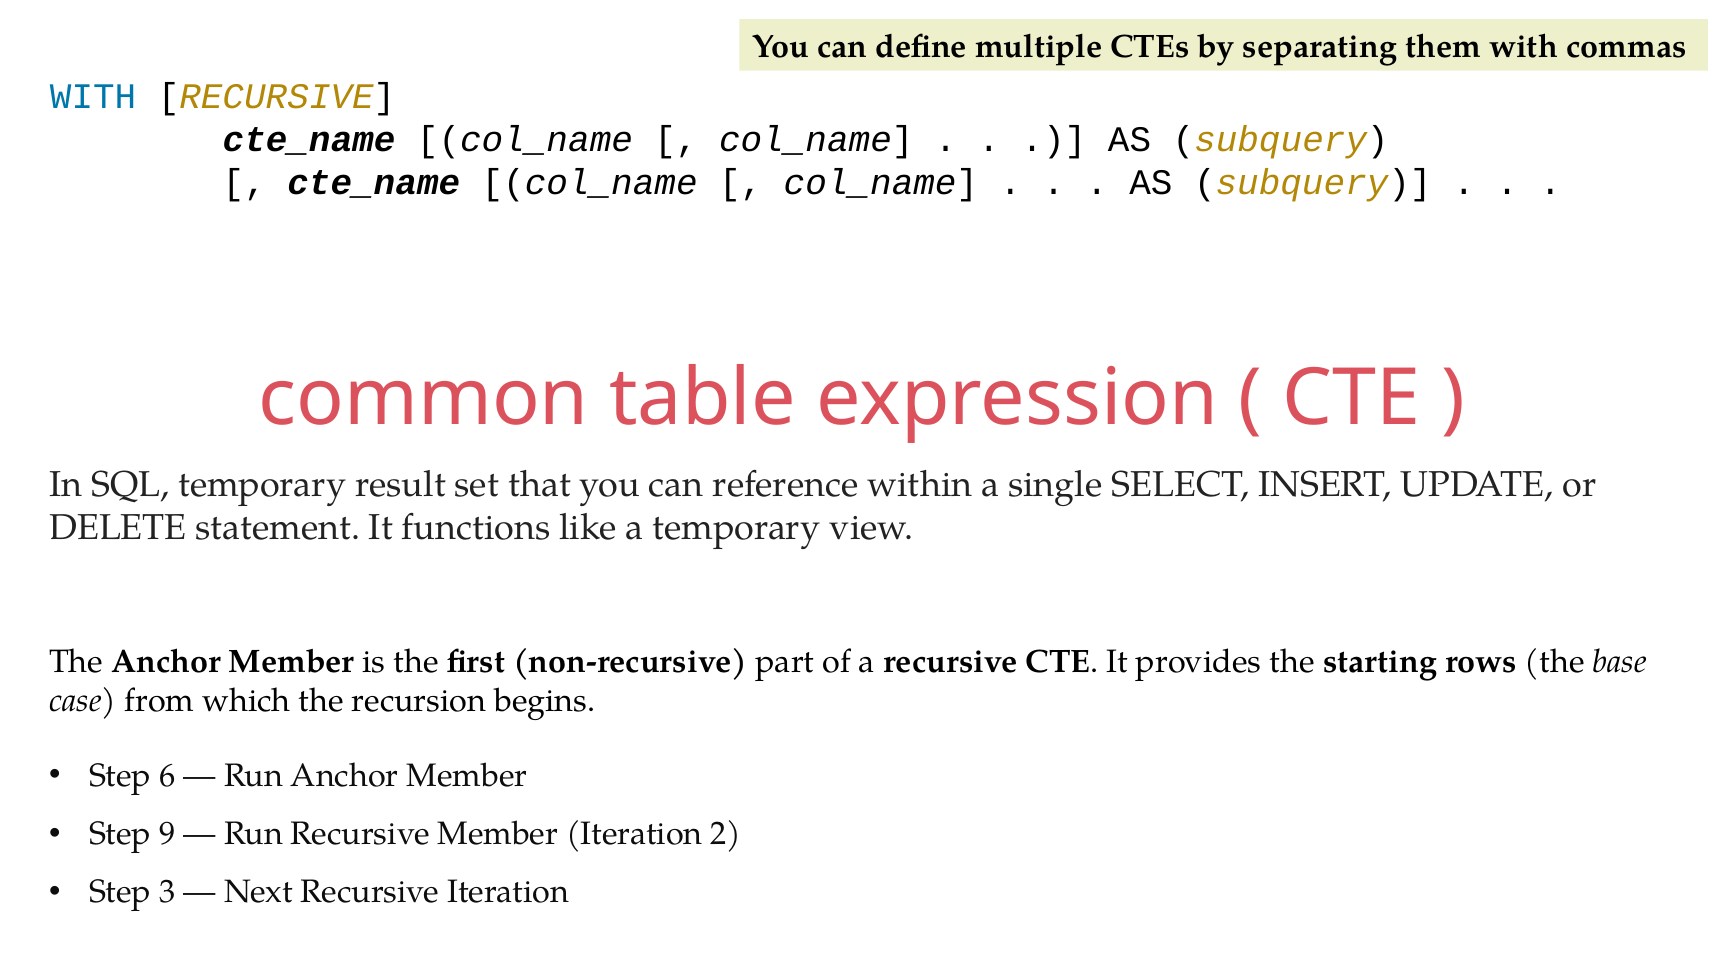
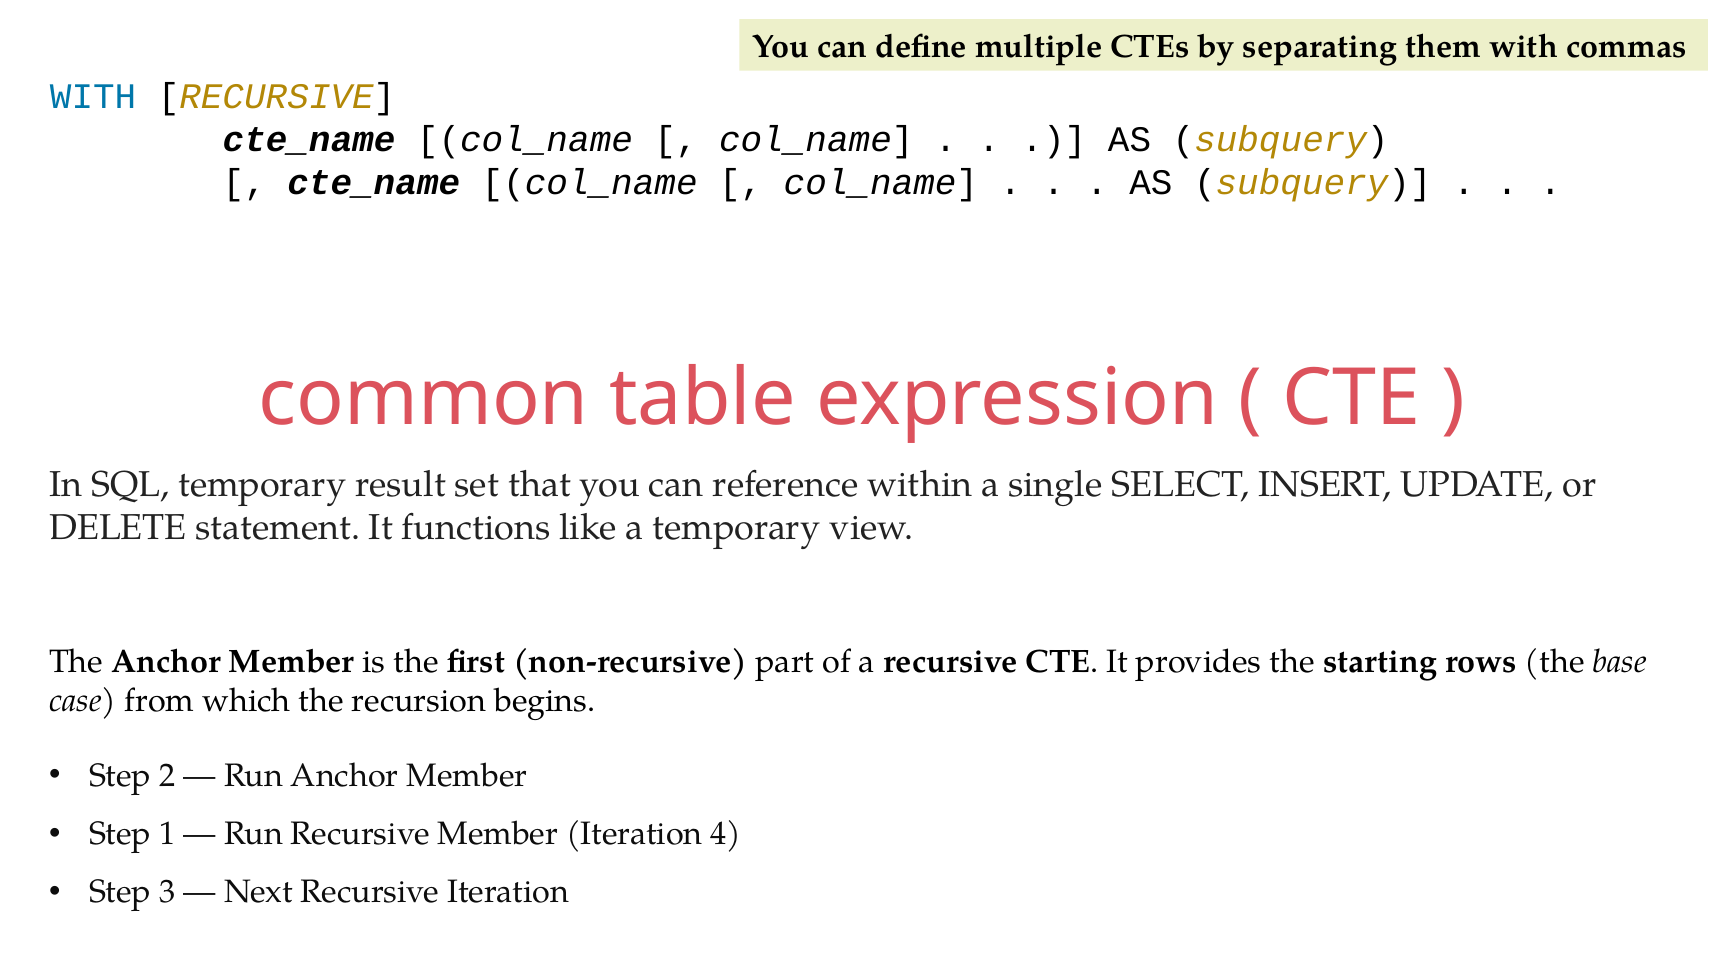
6: 6 -> 2
9: 9 -> 1
2: 2 -> 4
